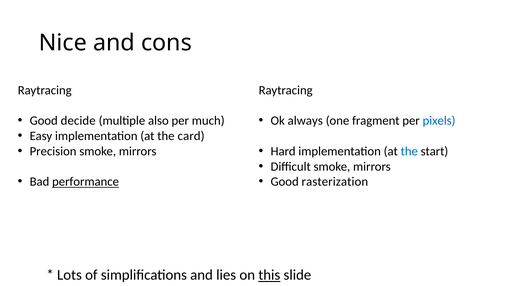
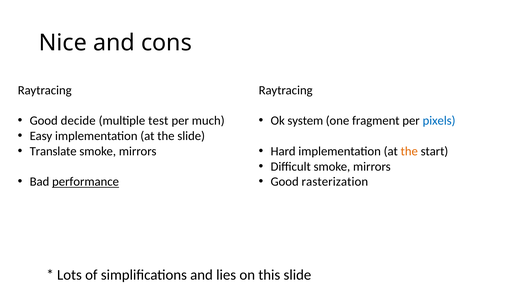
also: also -> test
always: always -> system
the card: card -> slide
Precision: Precision -> Translate
the at (409, 151) colour: blue -> orange
this underline: present -> none
